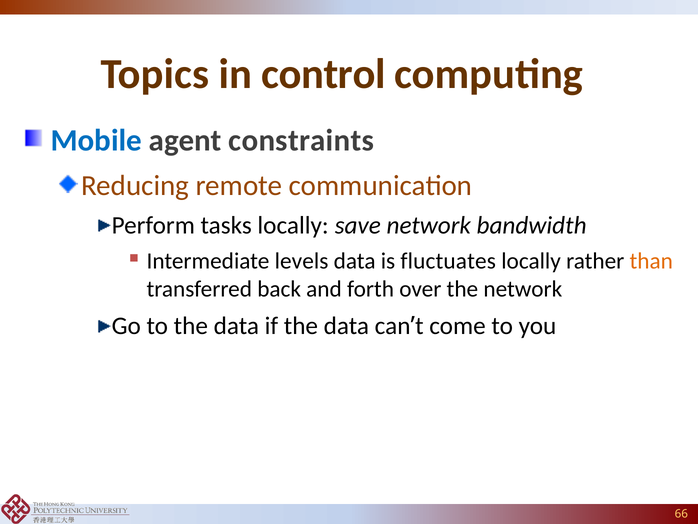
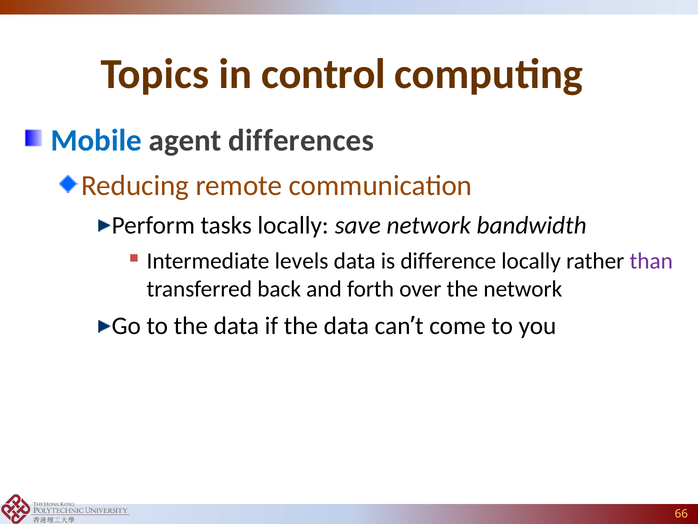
constraints: constraints -> differences
fluctuates: fluctuates -> difference
than colour: orange -> purple
